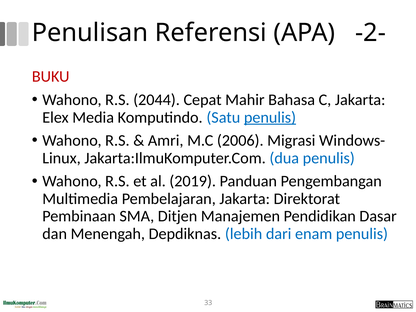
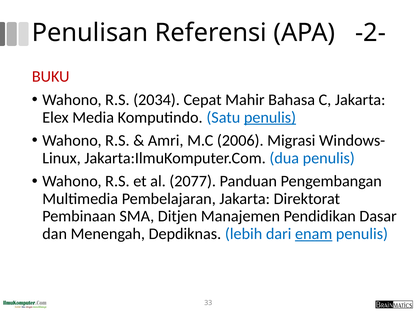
2044: 2044 -> 2034
2019: 2019 -> 2077
enam underline: none -> present
